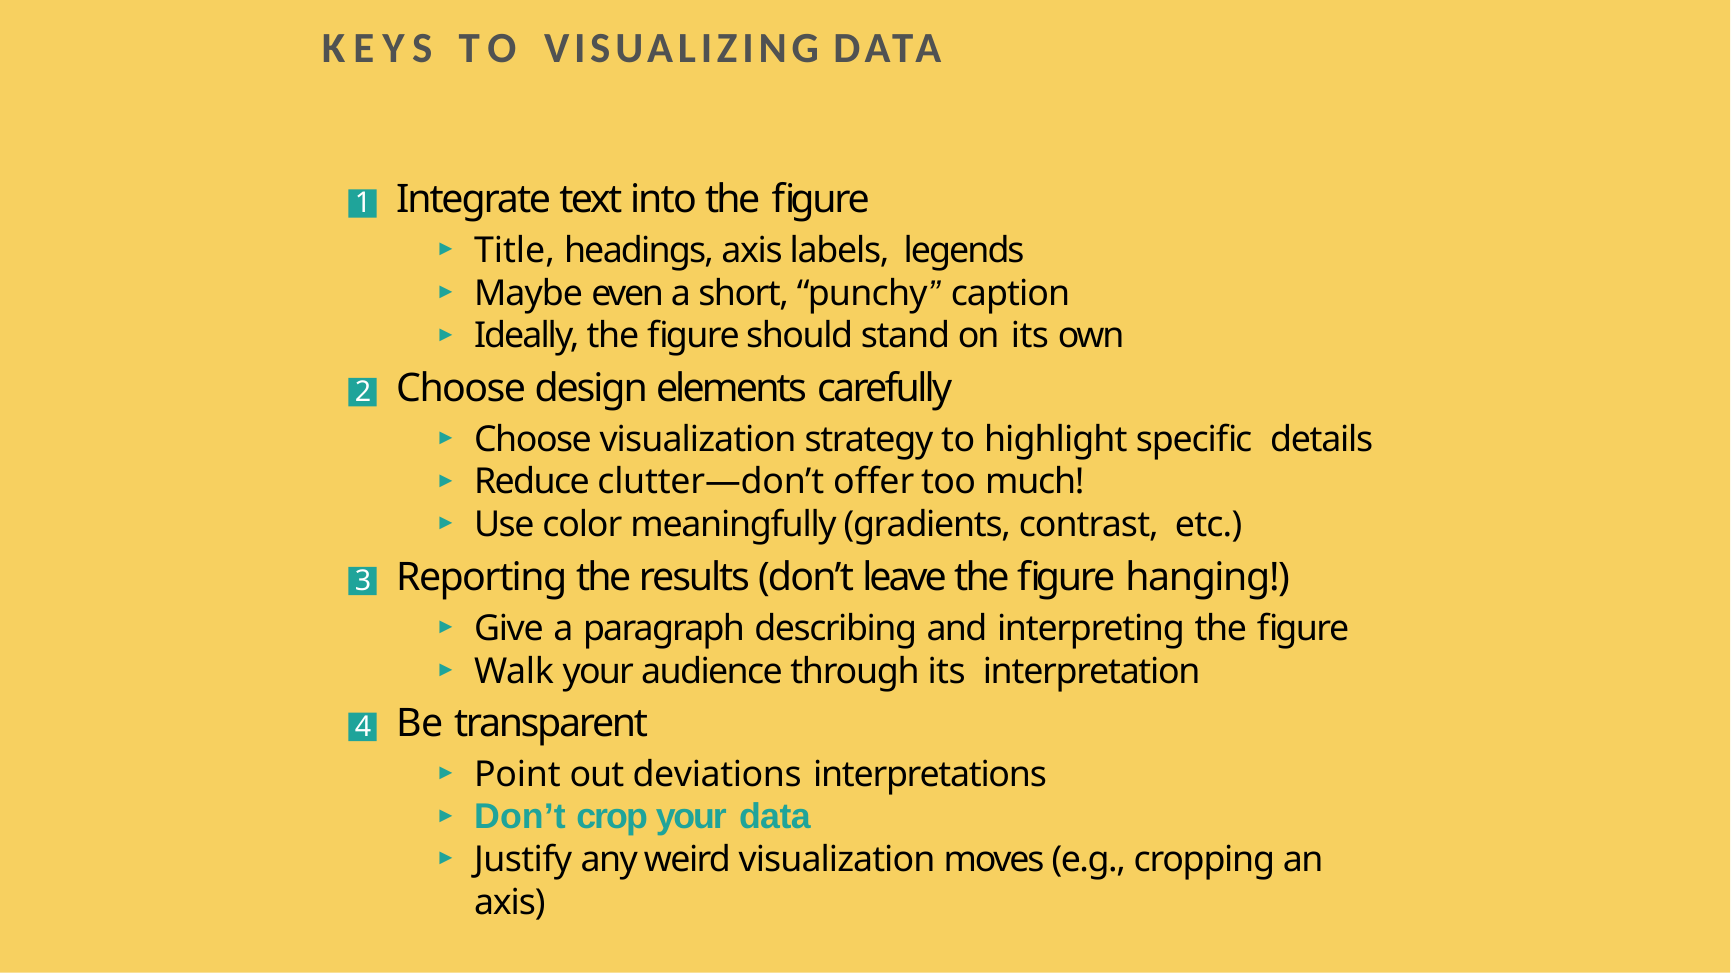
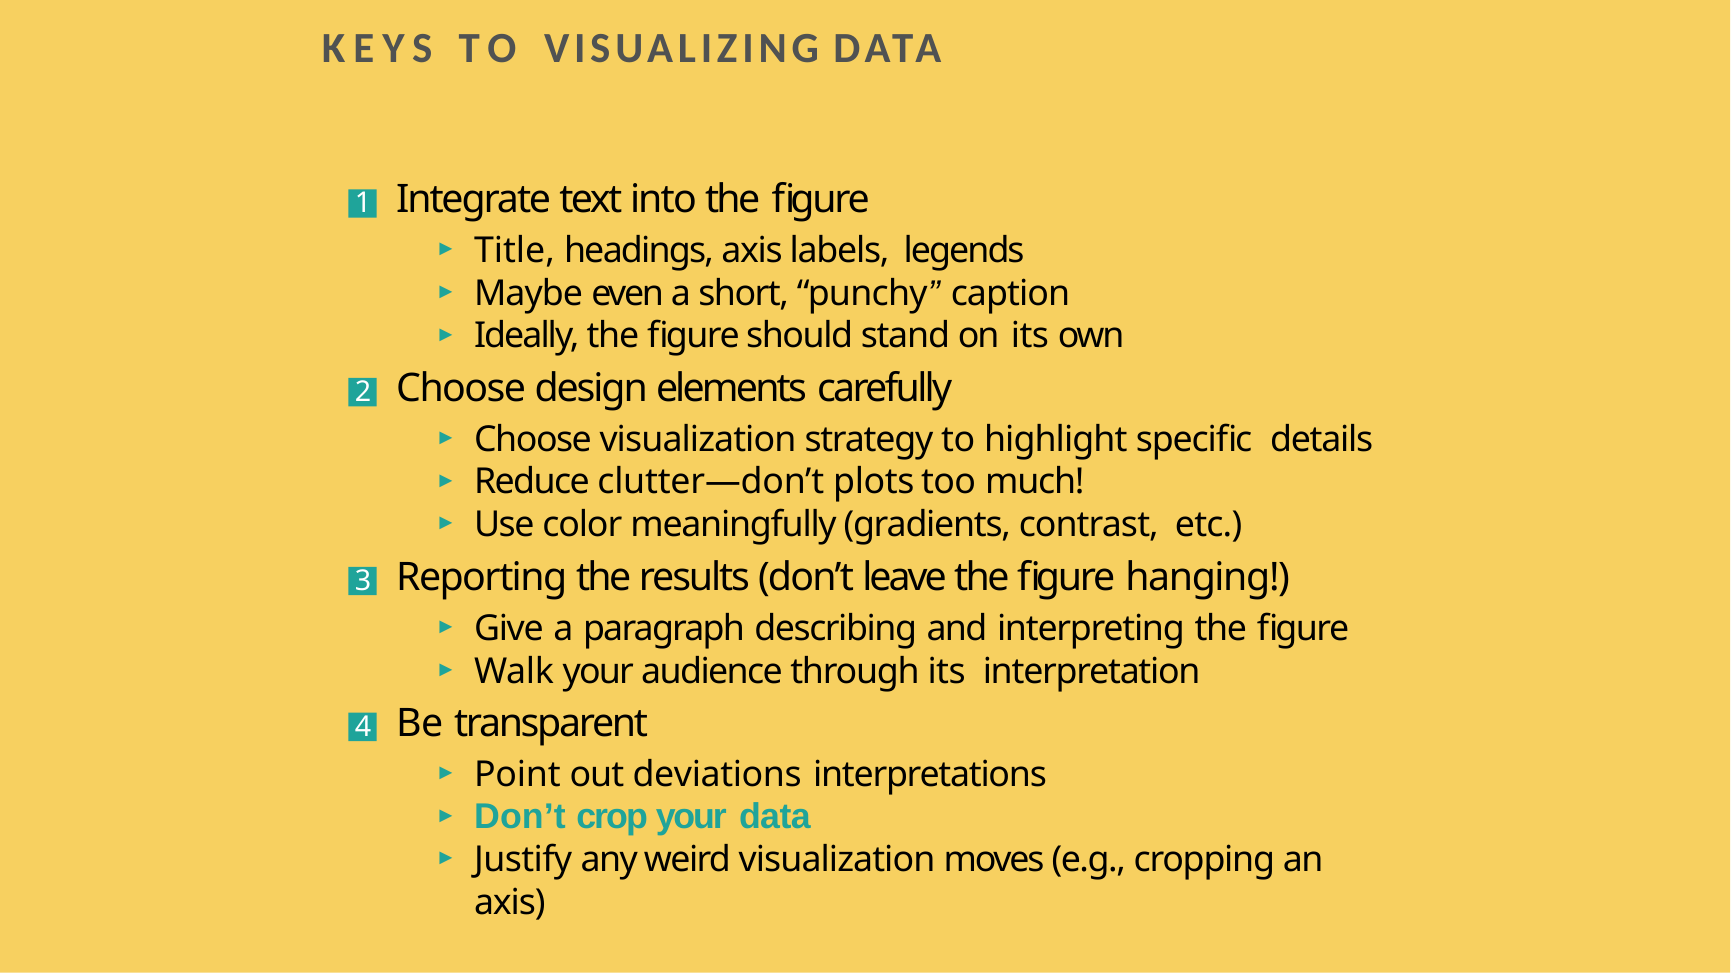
offer: offer -> plots
